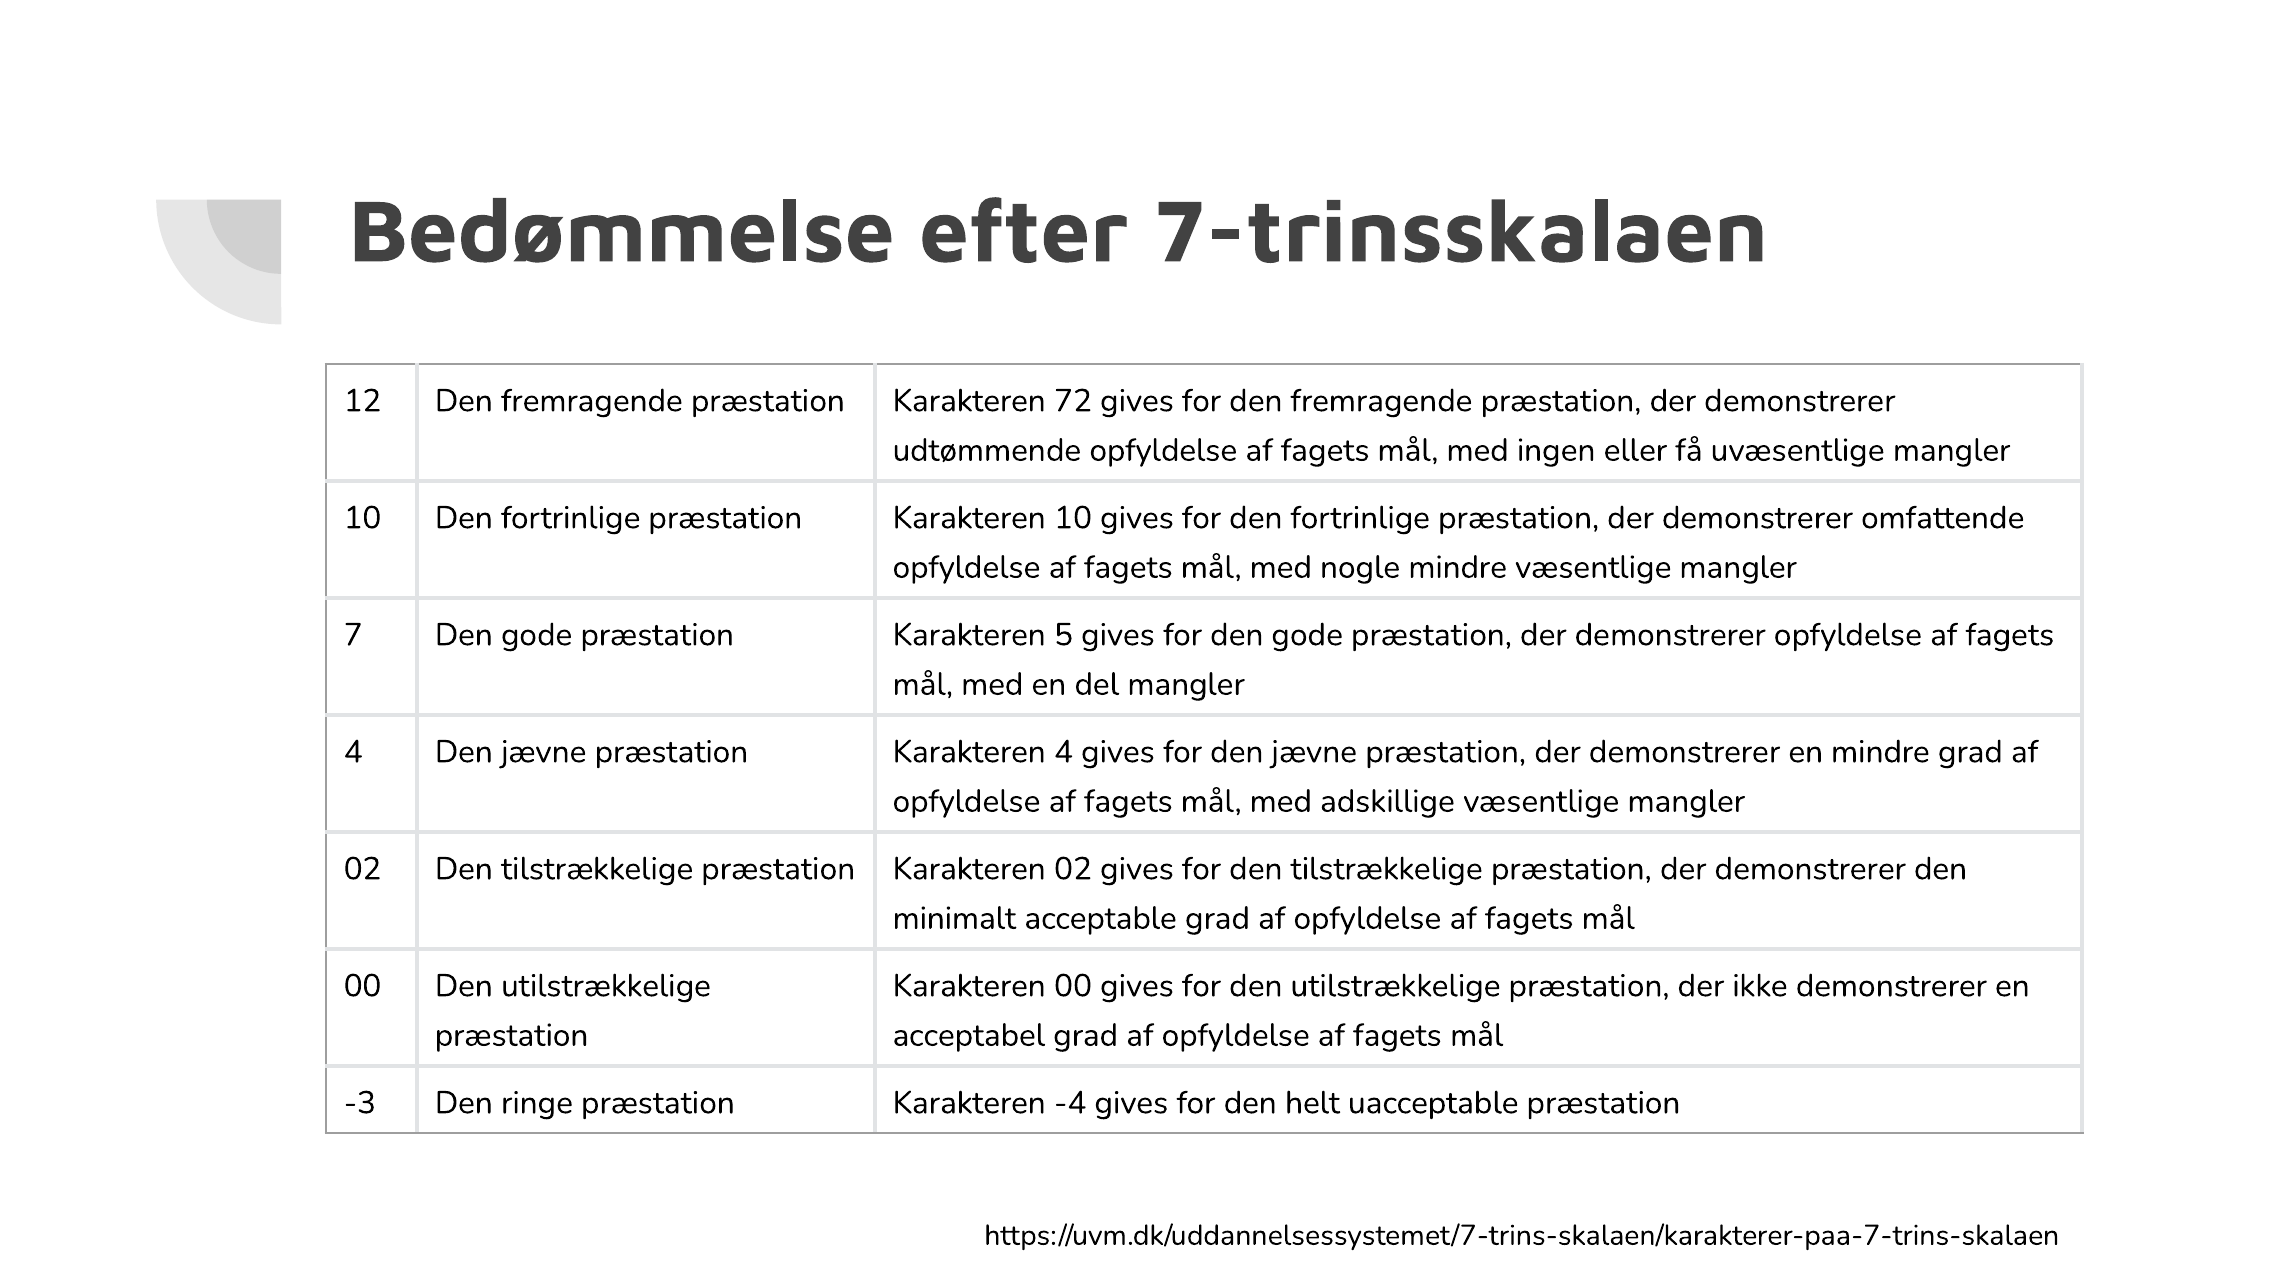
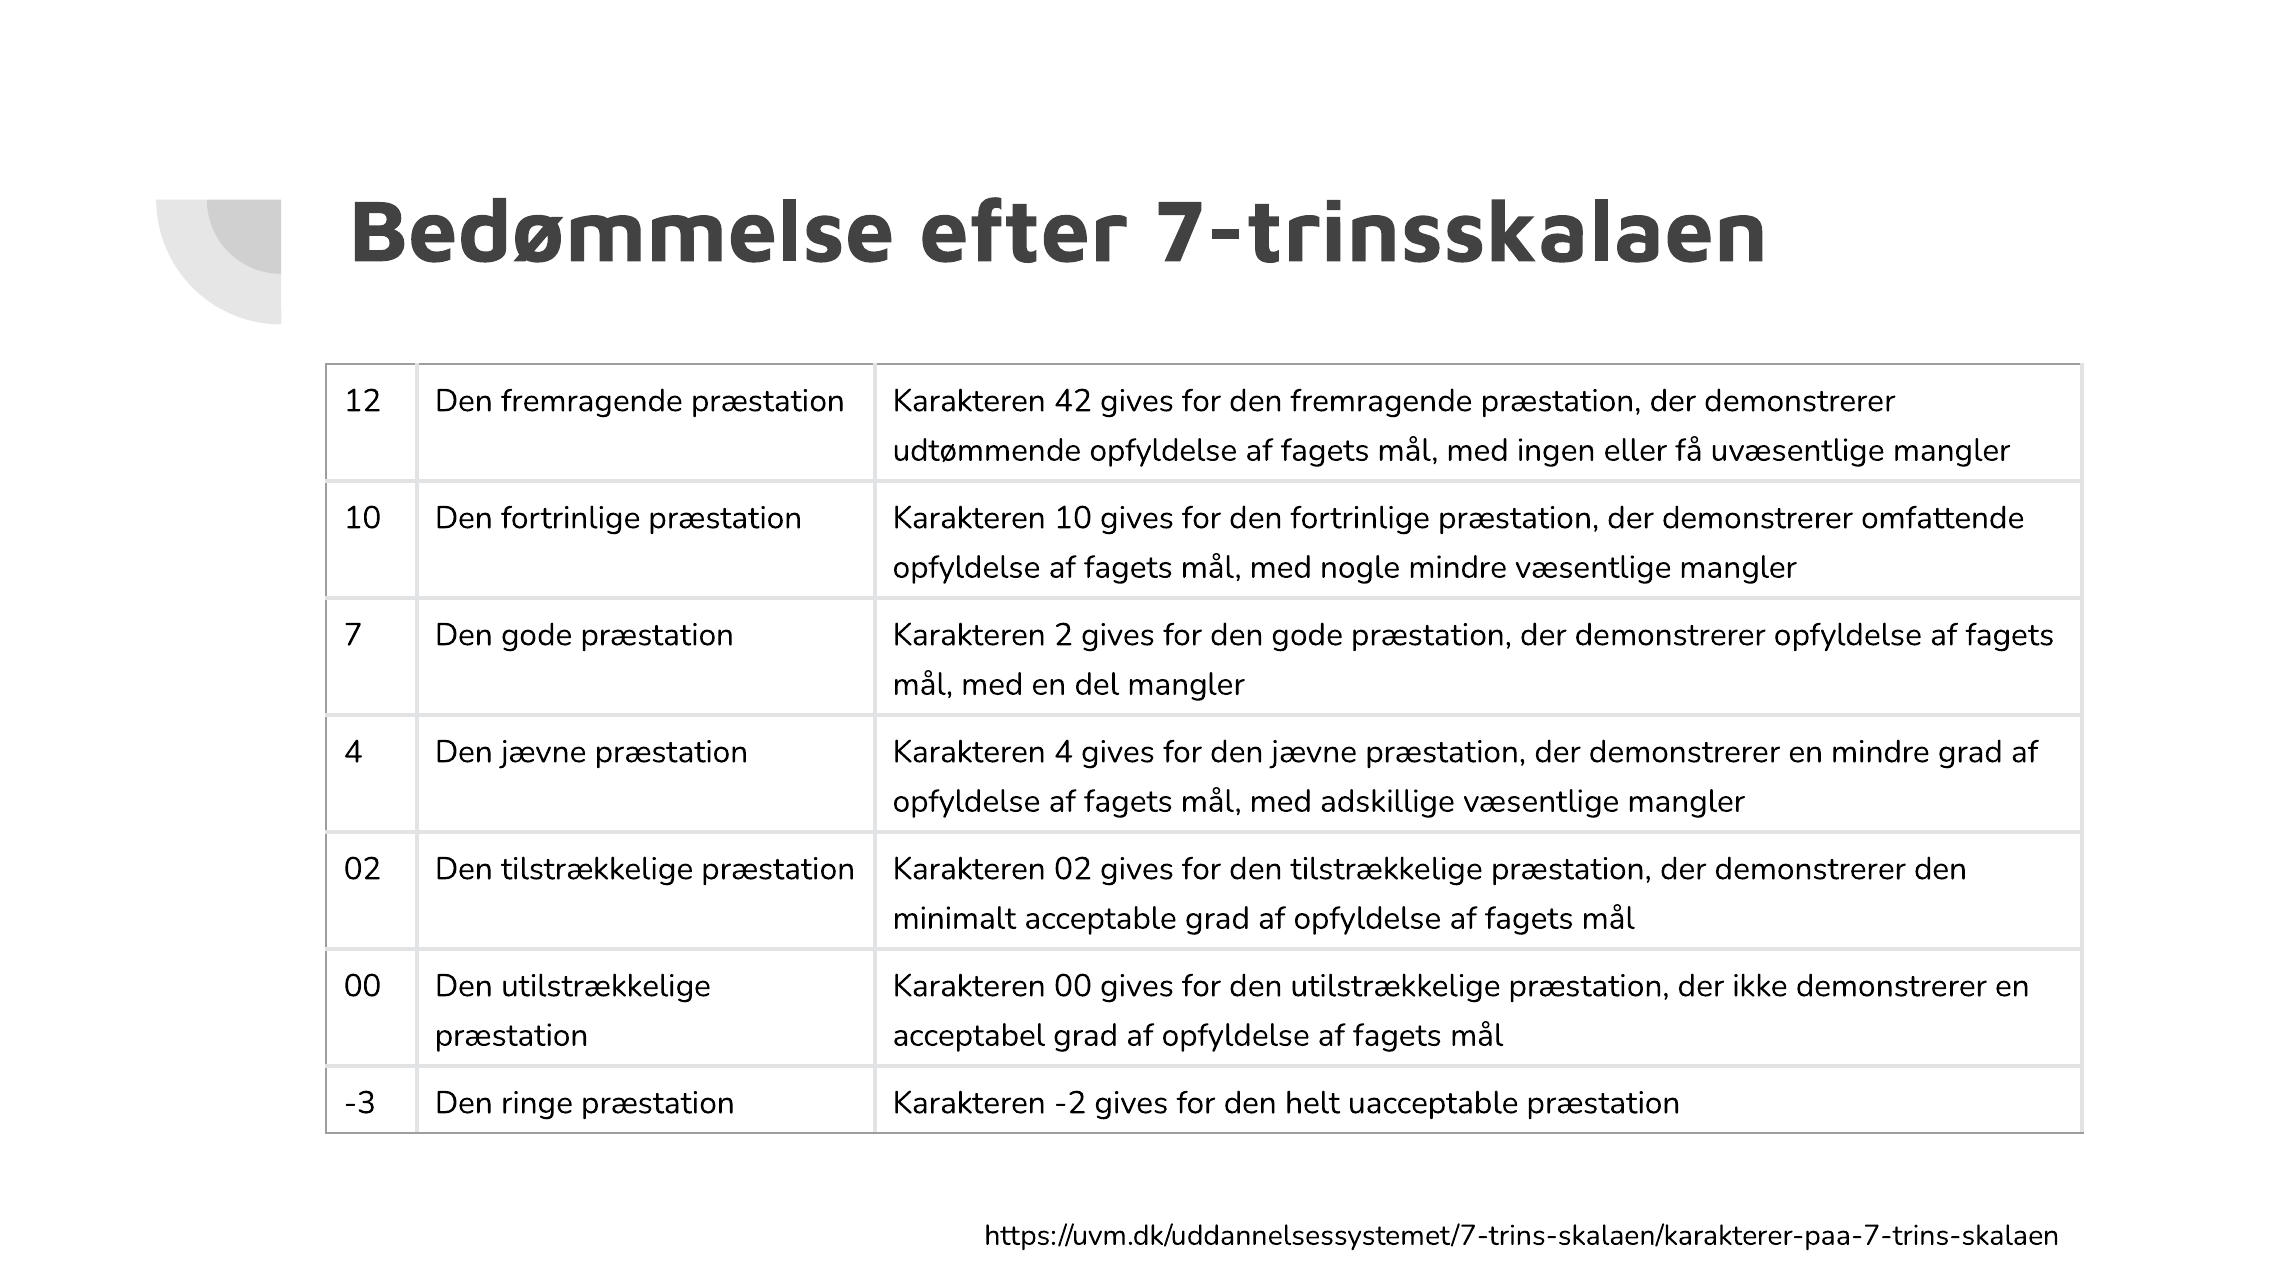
72: 72 -> 42
5: 5 -> 2
-4: -4 -> -2
